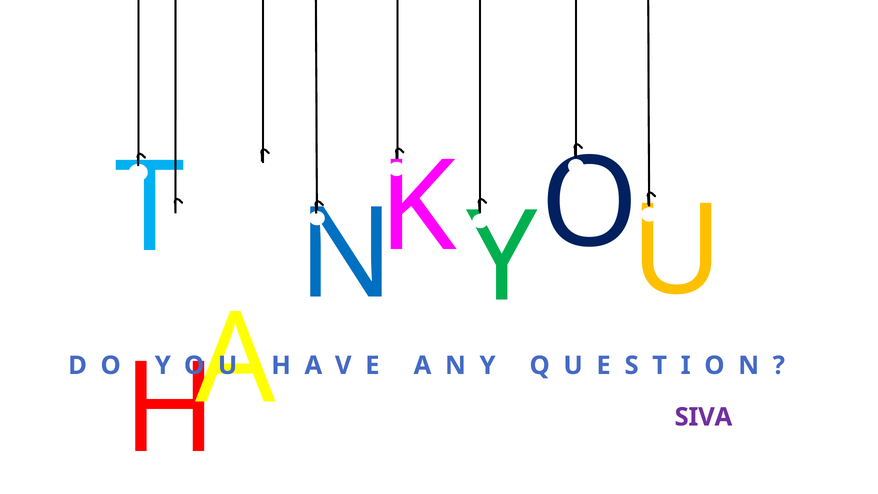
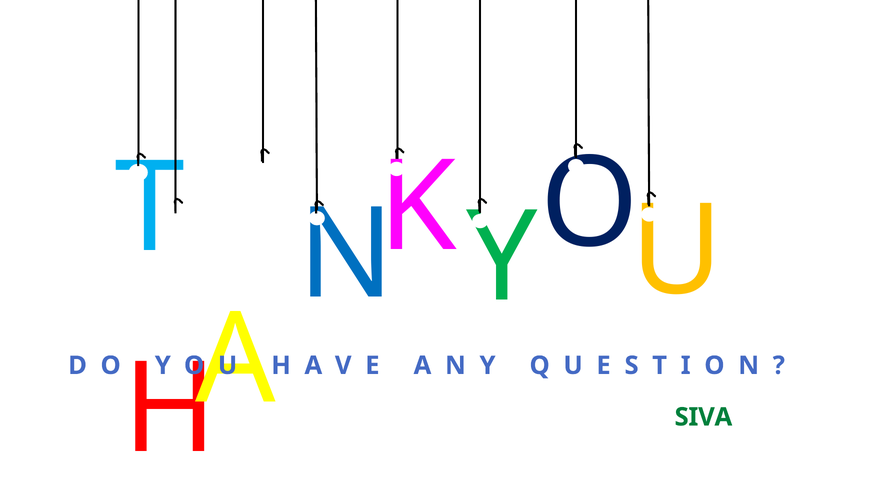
SIVA colour: purple -> green
